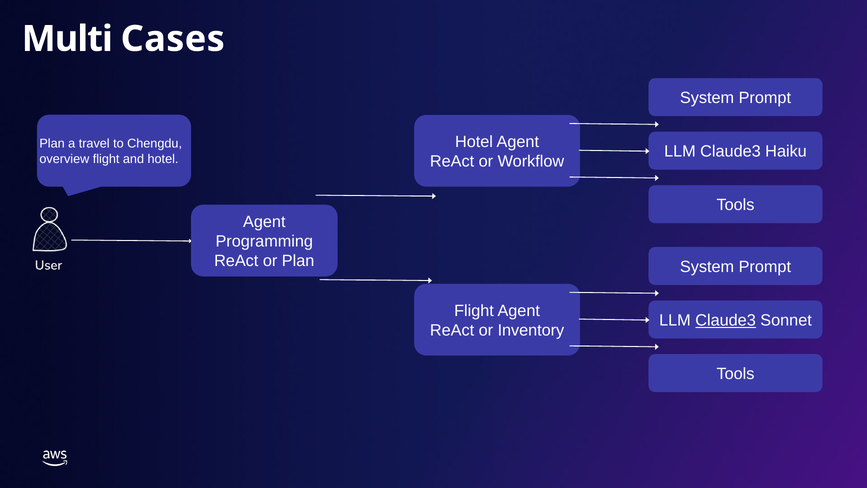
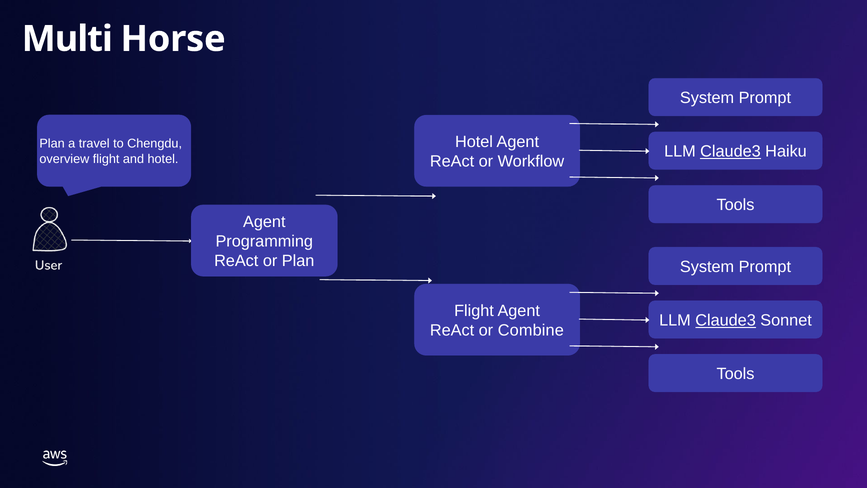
Cases: Cases -> Horse
Claude3 at (731, 151) underline: none -> present
Inventory: Inventory -> Combine
